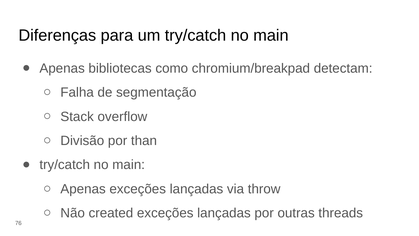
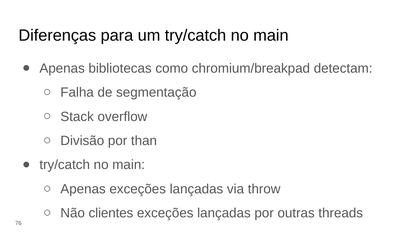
created: created -> clientes
